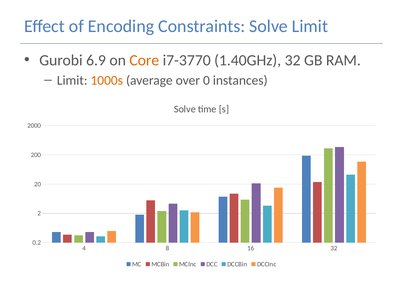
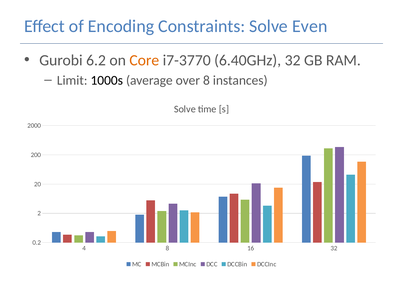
Solve Limit: Limit -> Even
6.9: 6.9 -> 6.2
1.40GHz: 1.40GHz -> 6.40GHz
1000s colour: orange -> black
over 0: 0 -> 8
